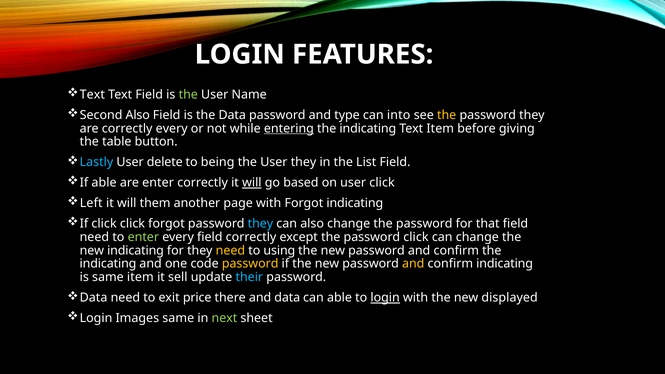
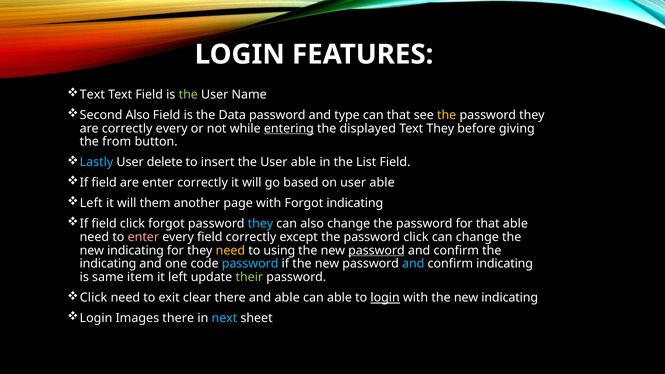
can into: into -> that
indicating at (368, 128): indicating -> displayed
Text Item: Item -> They
table: table -> from
being: being -> insert
the User they: they -> able
able at (104, 183): able -> field
will at (252, 183) underline: present -> none
on user click: click -> able
click at (104, 224): click -> field
that field: field -> able
enter at (143, 237) colour: light green -> pink
password at (376, 250) underline: none -> present
password at (250, 264) colour: yellow -> light blue
and at (413, 264) colour: yellow -> light blue
it sell: sell -> left
their colour: light blue -> light green
Data at (94, 298): Data -> Click
price: price -> clear
and data: data -> able
with the new displayed: displayed -> indicating
Images same: same -> there
next colour: light green -> light blue
